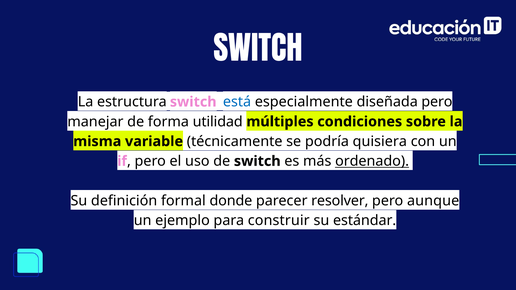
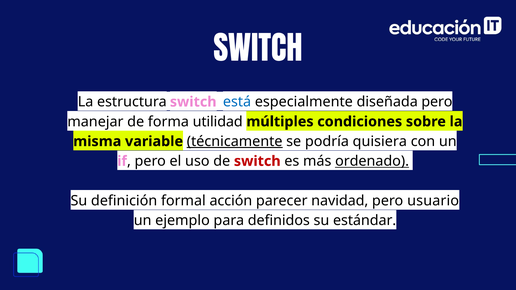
técnicamente underline: none -> present
switch at (257, 161) colour: black -> red
donde: donde -> acción
resolver: resolver -> navidad
aunque: aunque -> usuario
construir: construir -> definidos
